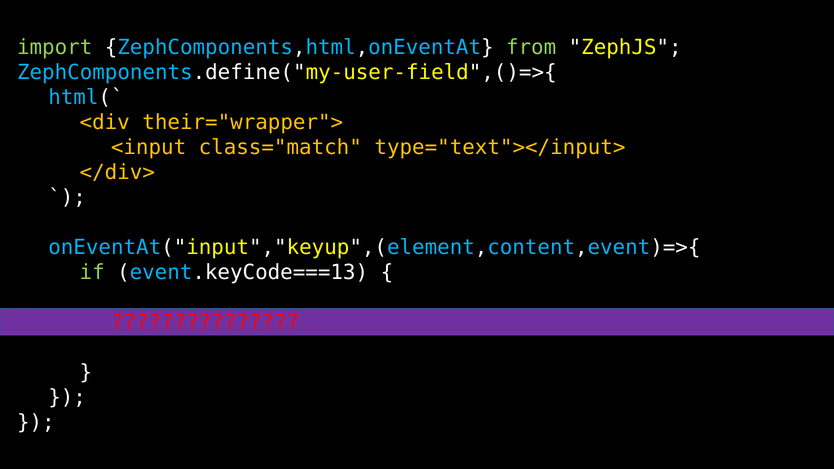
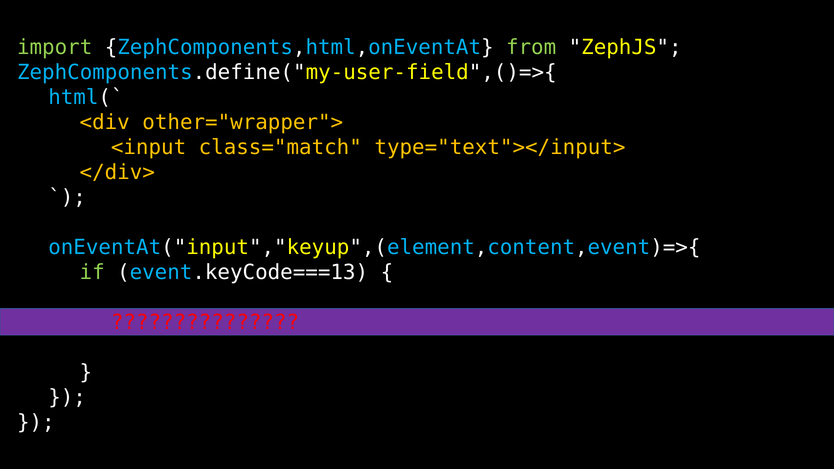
their="wrapper">: their="wrapper"> -> other="wrapper">
